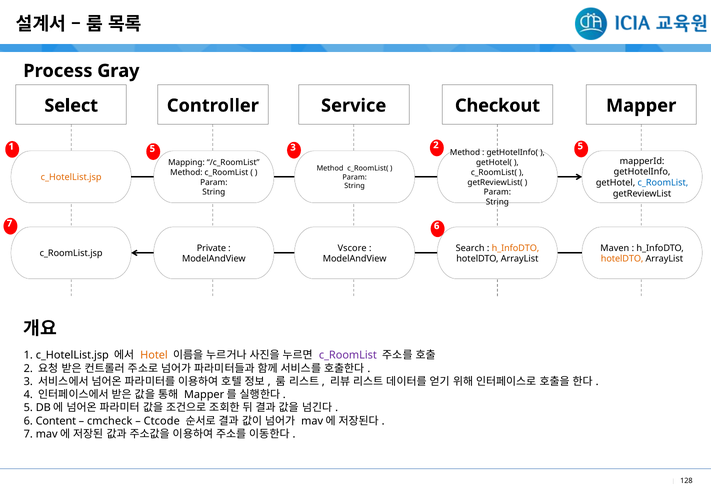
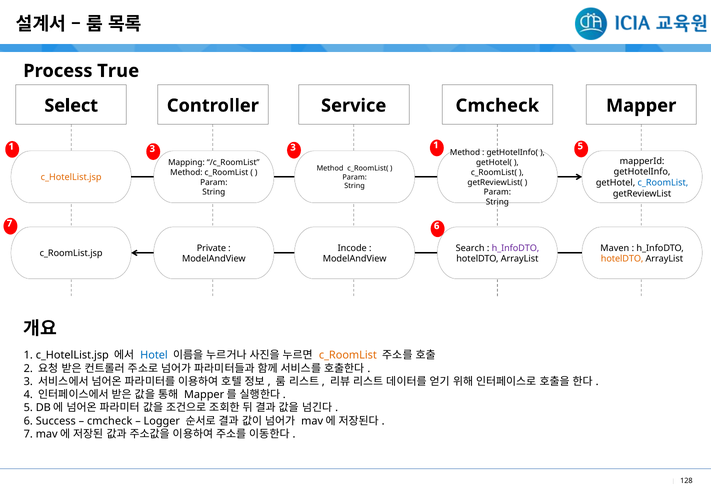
Gray: Gray -> True
Service Checkout: Checkout -> Cmcheck
1 5: 5 -> 3
3 2: 2 -> 1
Vscore: Vscore -> Incode
h_InfoDTO at (515, 248) colour: orange -> purple
Hotel colour: orange -> blue
c_RoomList at (348, 355) colour: purple -> orange
Content: Content -> Success
Ctcode: Ctcode -> Logger
